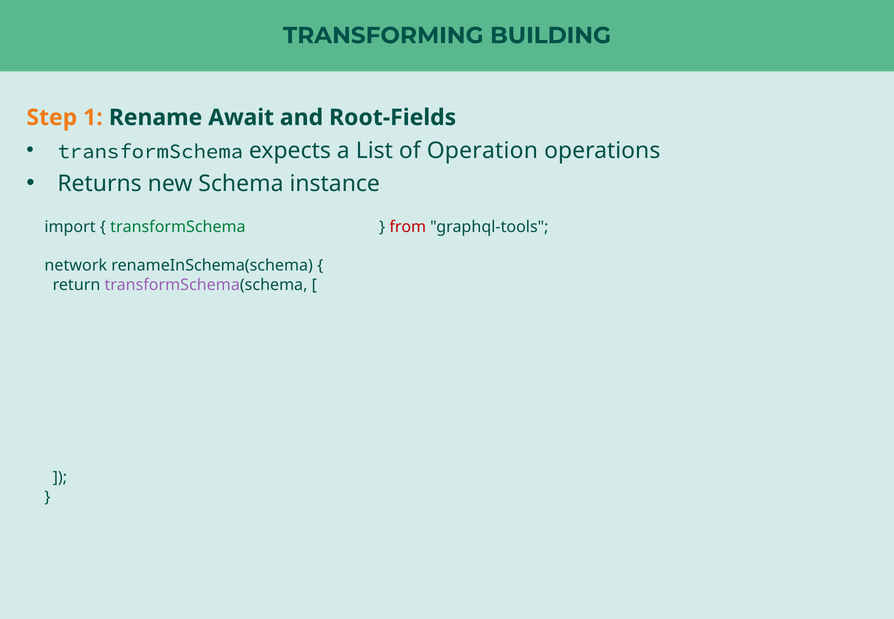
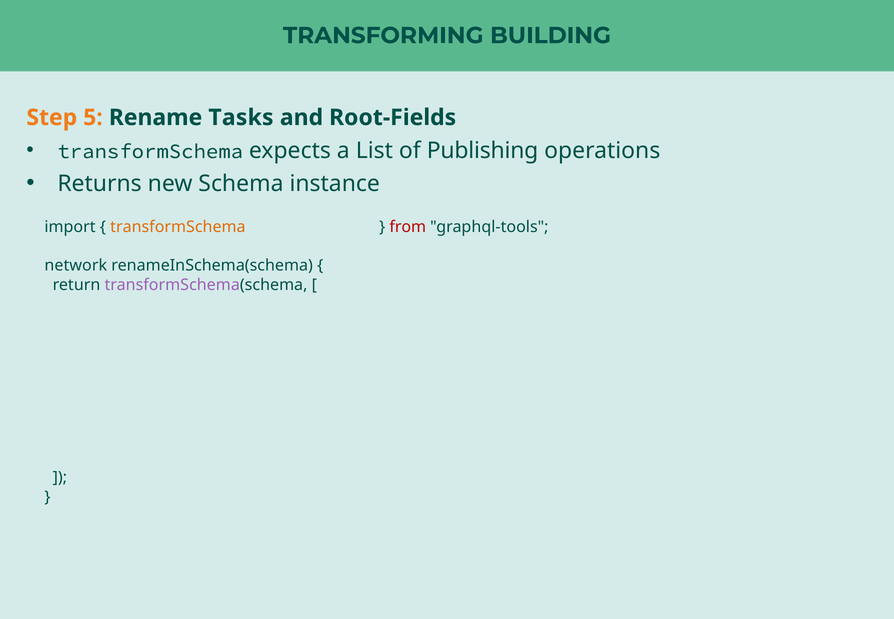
1: 1 -> 5
Await: Await -> Tasks
Operation: Operation -> Publishing
transformSchema at (178, 227) colour: green -> orange
